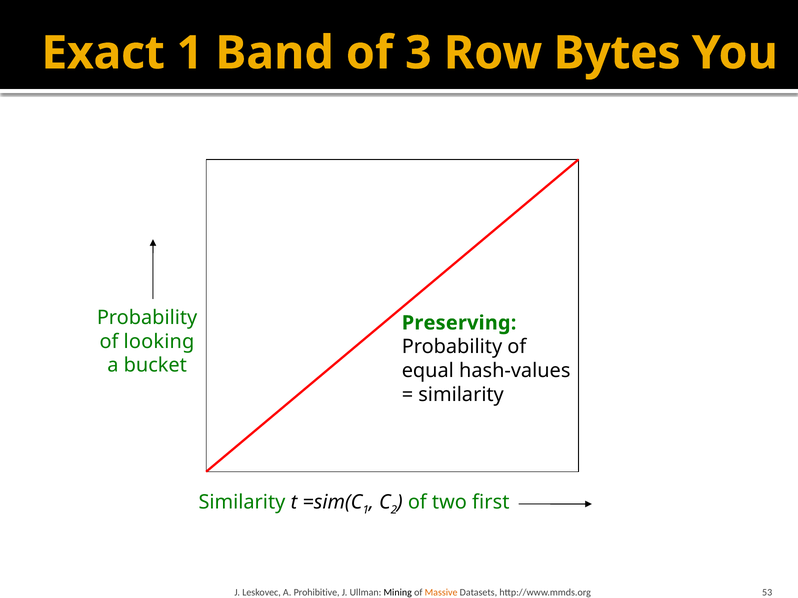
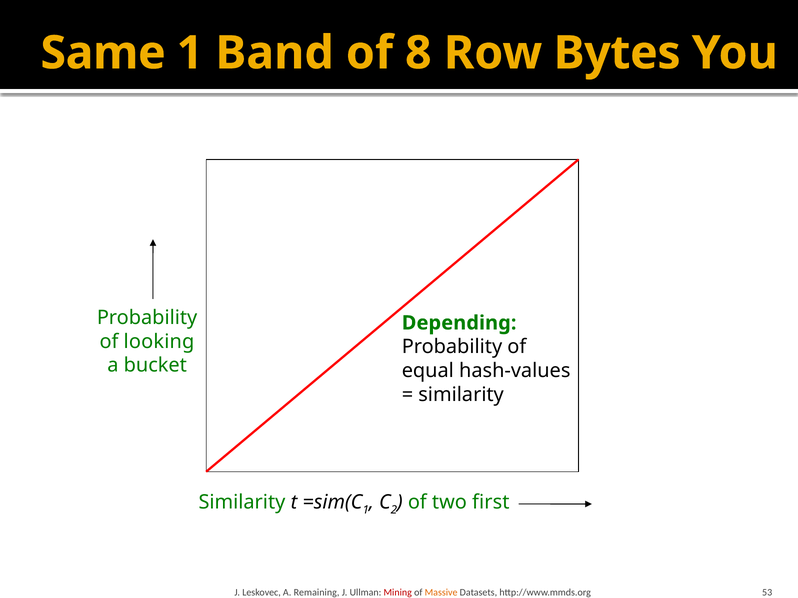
Exact: Exact -> Same
3: 3 -> 8
Preserving: Preserving -> Depending
Prohibitive: Prohibitive -> Remaining
Mining colour: black -> red
